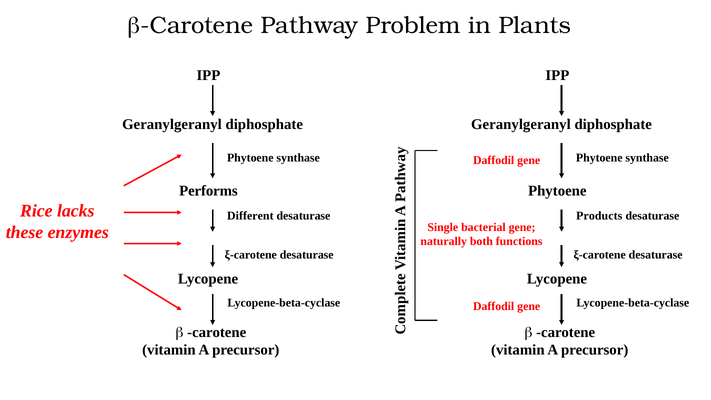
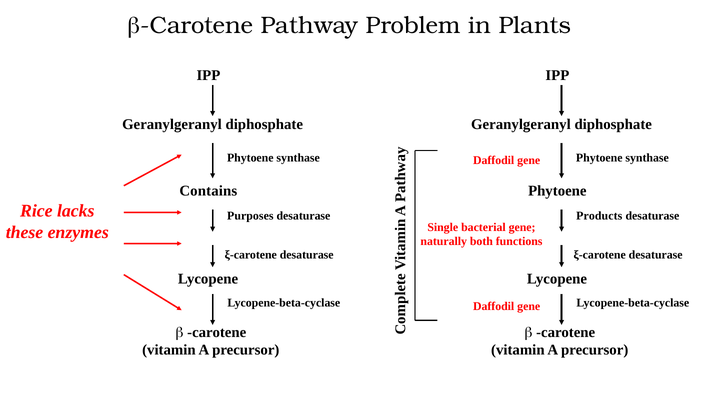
Performs: Performs -> Contains
Different: Different -> Purposes
